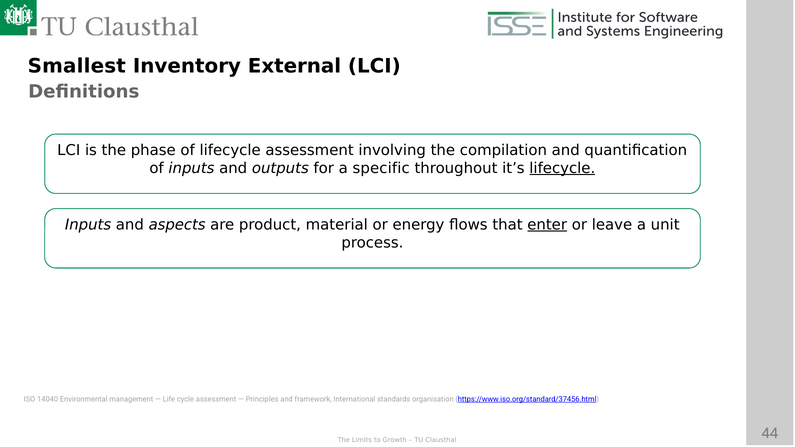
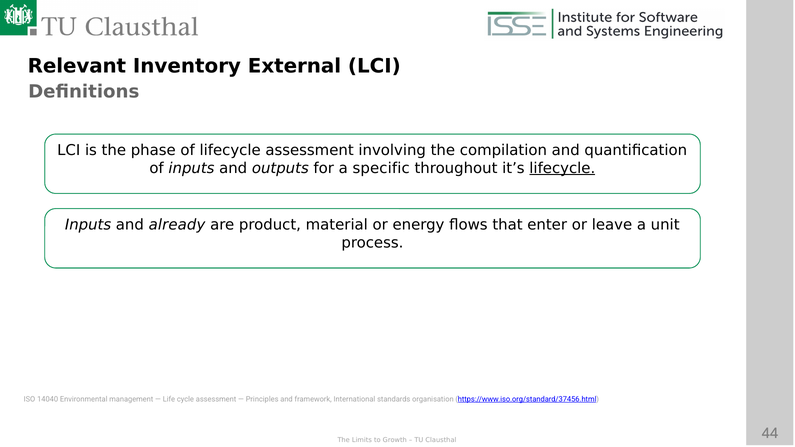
Smallest: Smallest -> Relevant
aspects: aspects -> already
enter underline: present -> none
